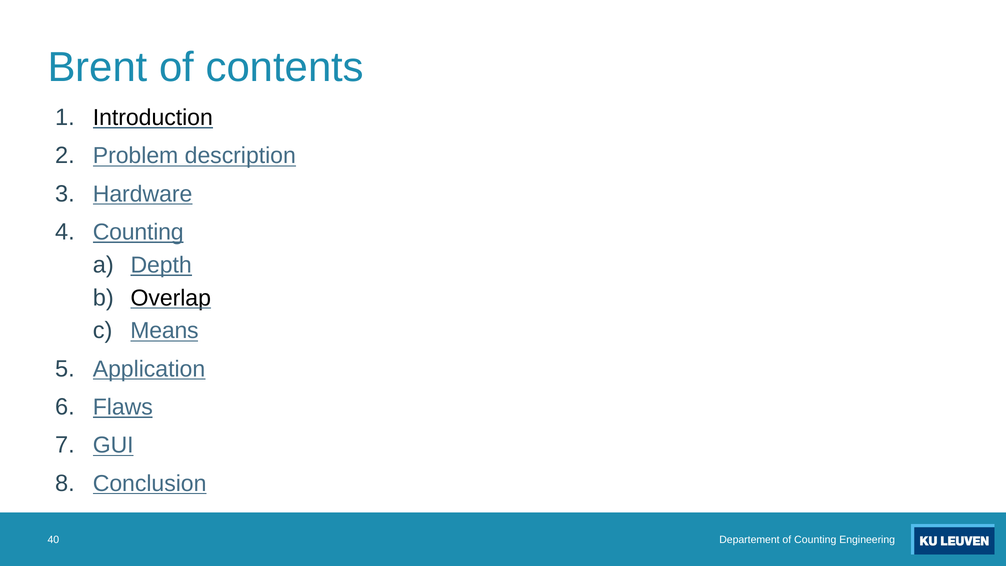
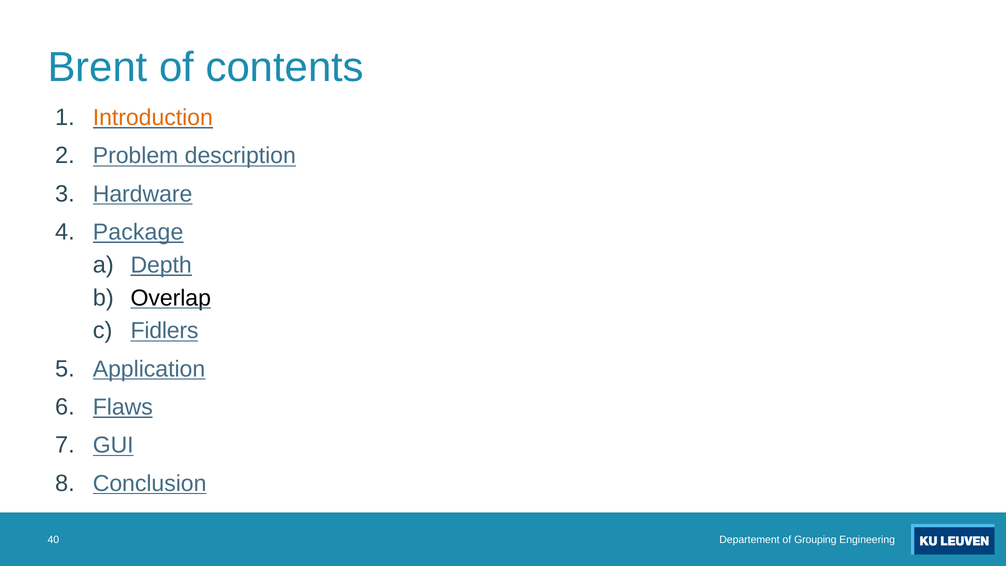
Introduction colour: black -> orange
Counting at (138, 232): Counting -> Package
Means: Means -> Fidlers
of Counting: Counting -> Grouping
